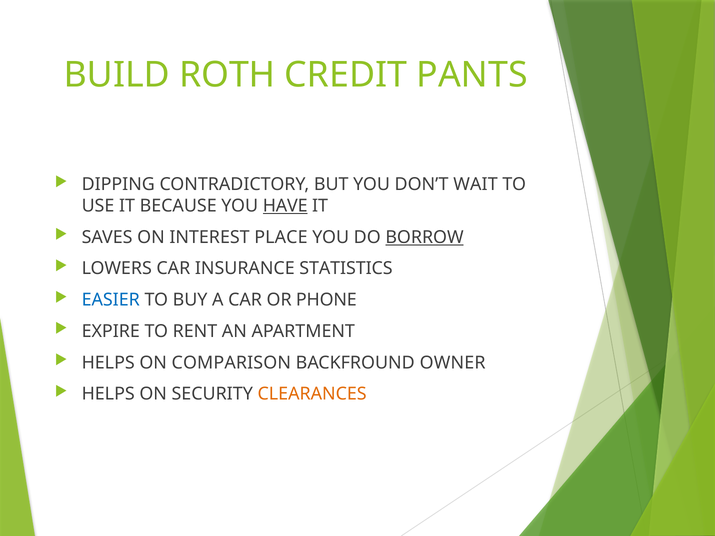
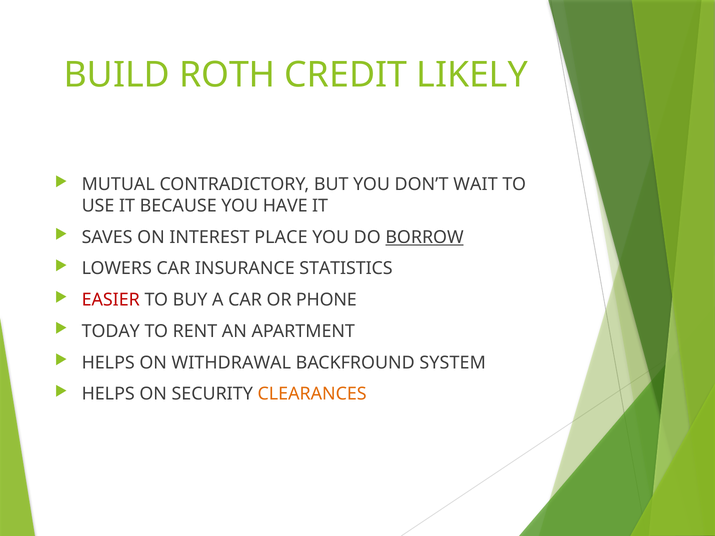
PANTS: PANTS -> LIKELY
DIPPING: DIPPING -> MUTUAL
HAVE underline: present -> none
EASIER colour: blue -> red
EXPIRE: EXPIRE -> TODAY
COMPARISON: COMPARISON -> WITHDRAWAL
OWNER: OWNER -> SYSTEM
